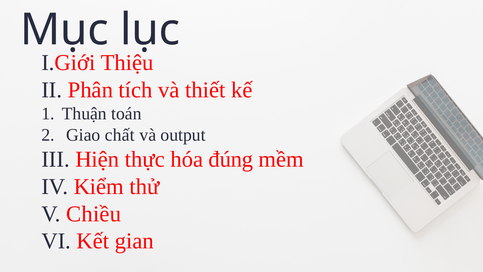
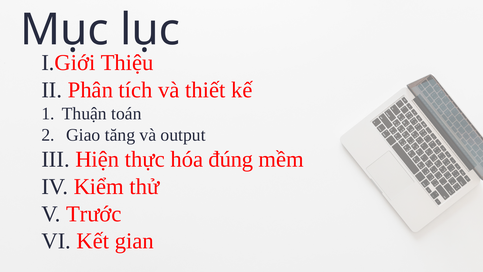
chất: chất -> tăng
Chiều: Chiều -> Trước
